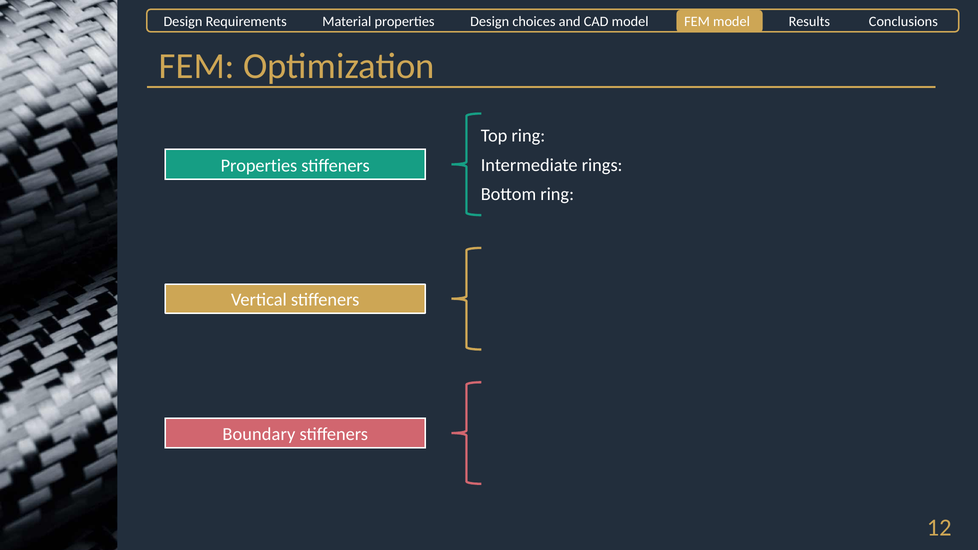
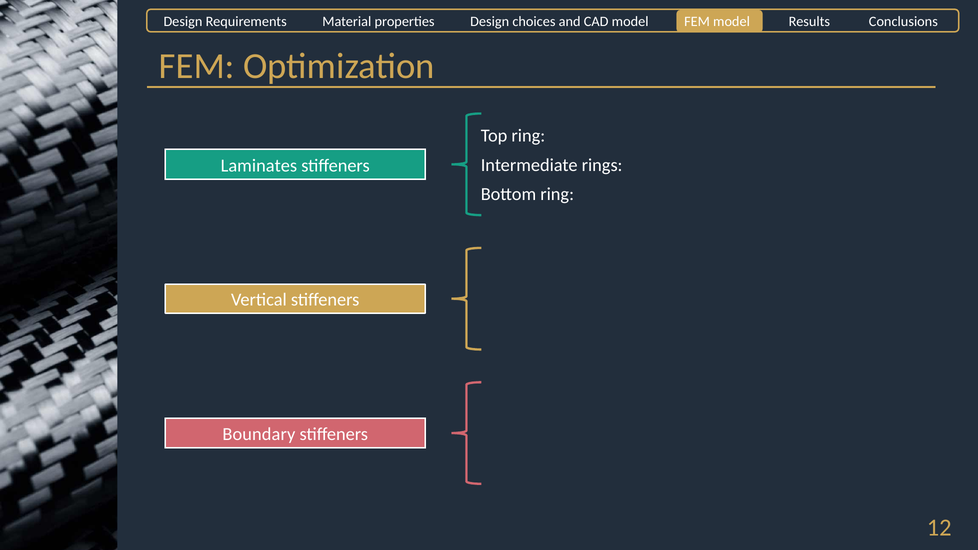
Properties at (259, 166): Properties -> Laminates
